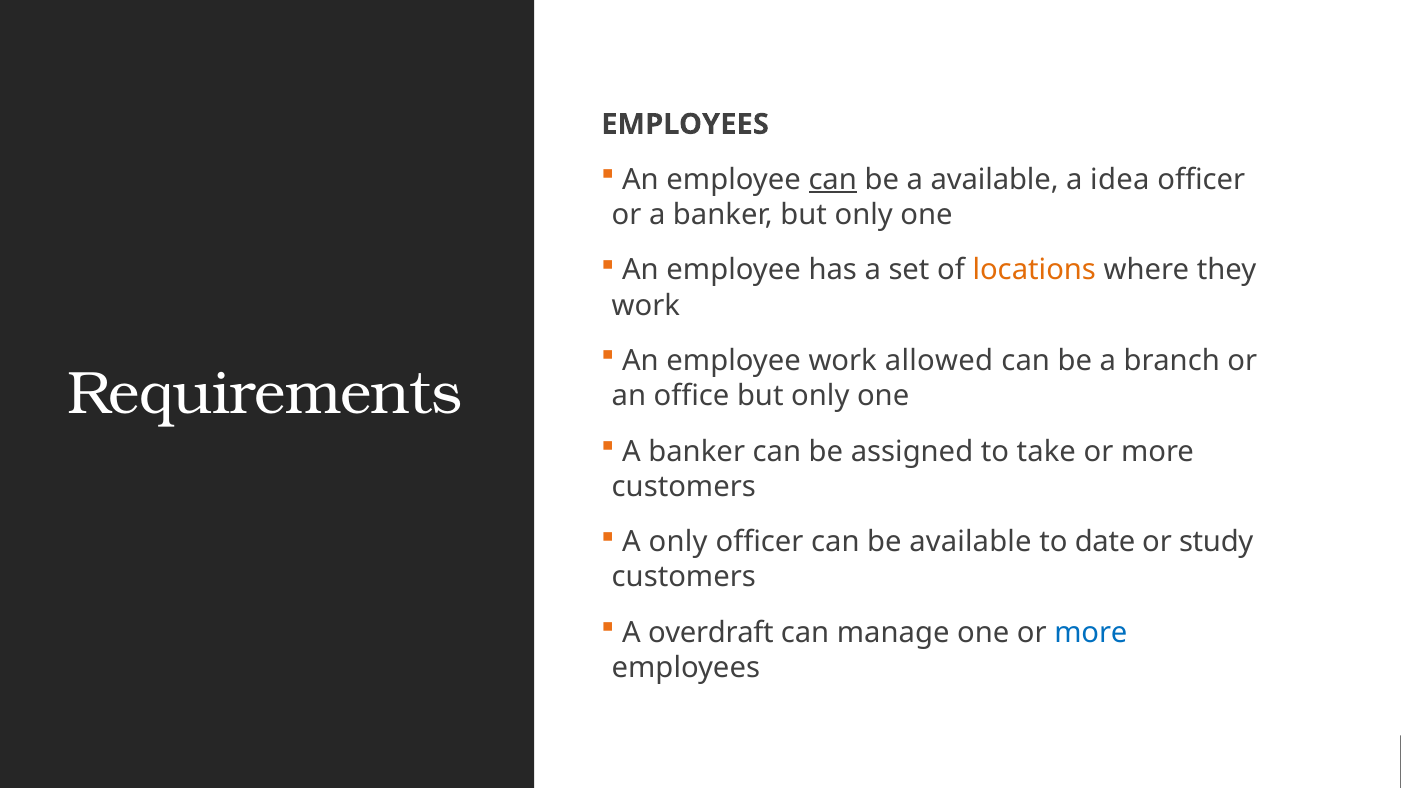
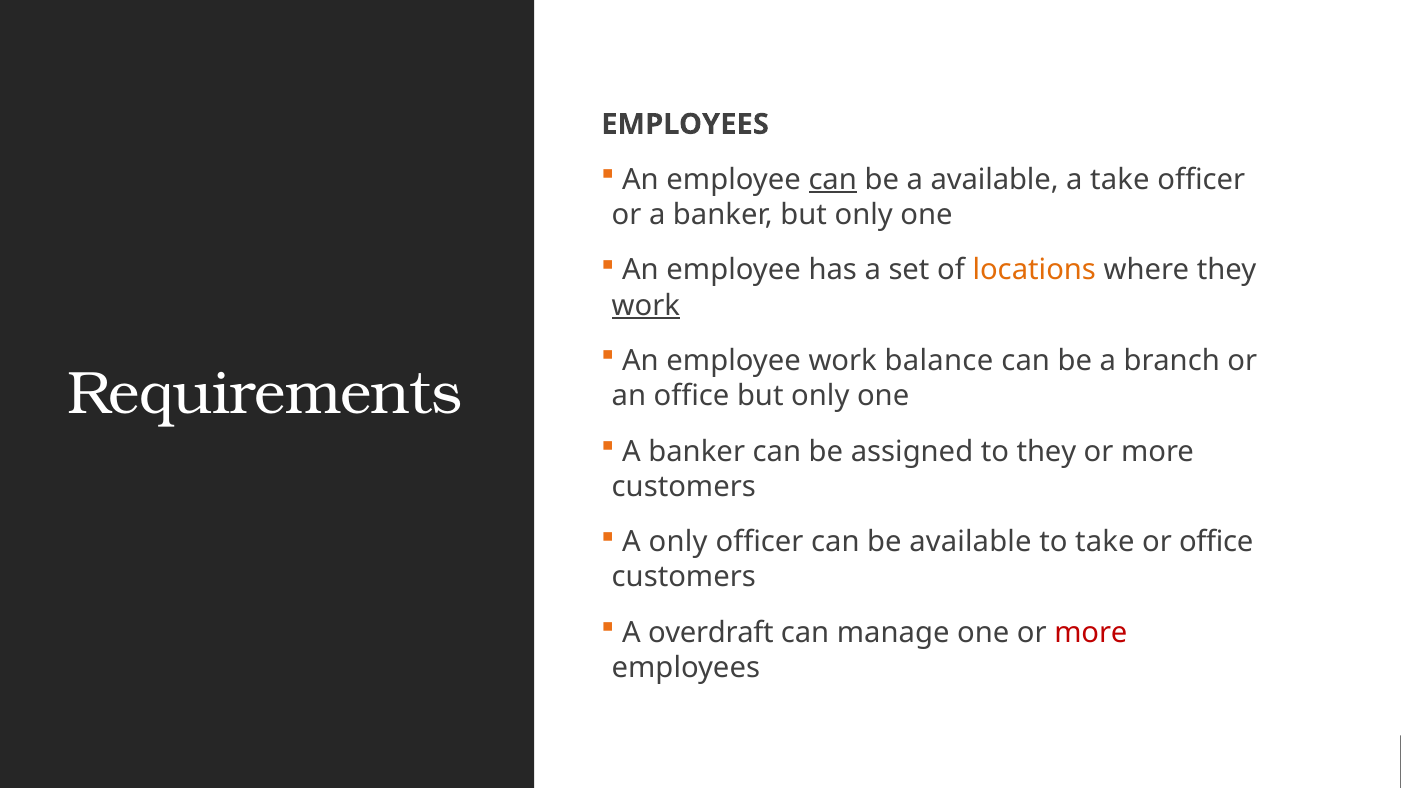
a idea: idea -> take
work at (646, 305) underline: none -> present
allowed: allowed -> balance
to take: take -> they
to date: date -> take
or study: study -> office
more at (1091, 633) colour: blue -> red
